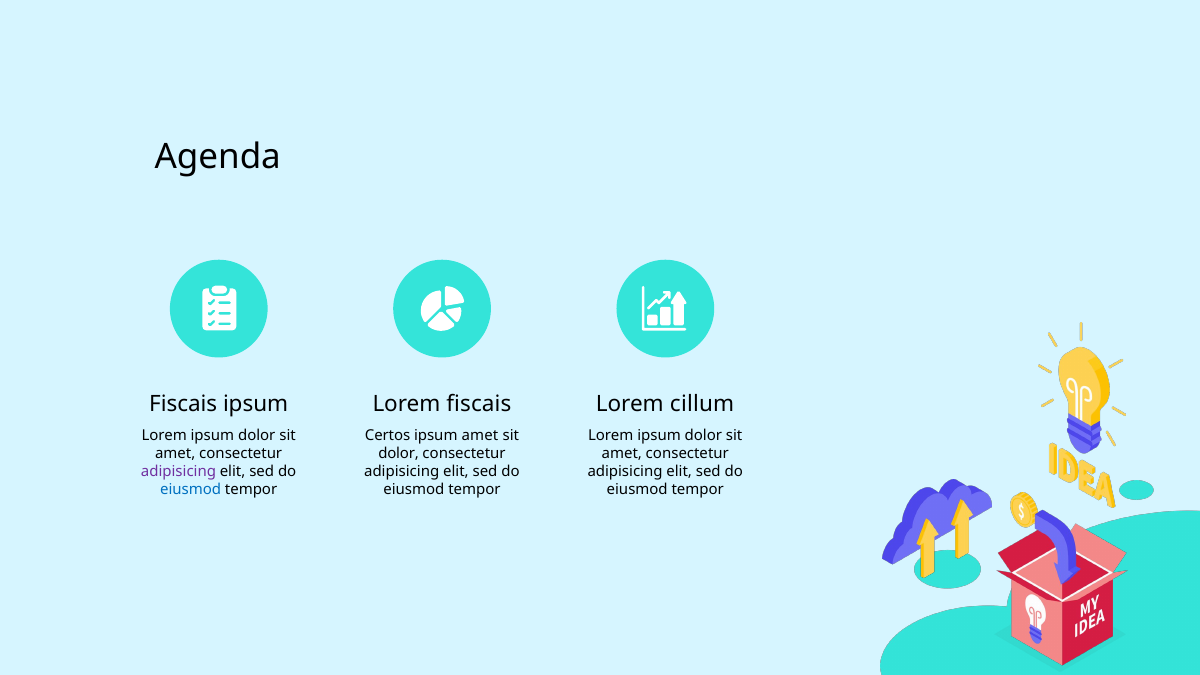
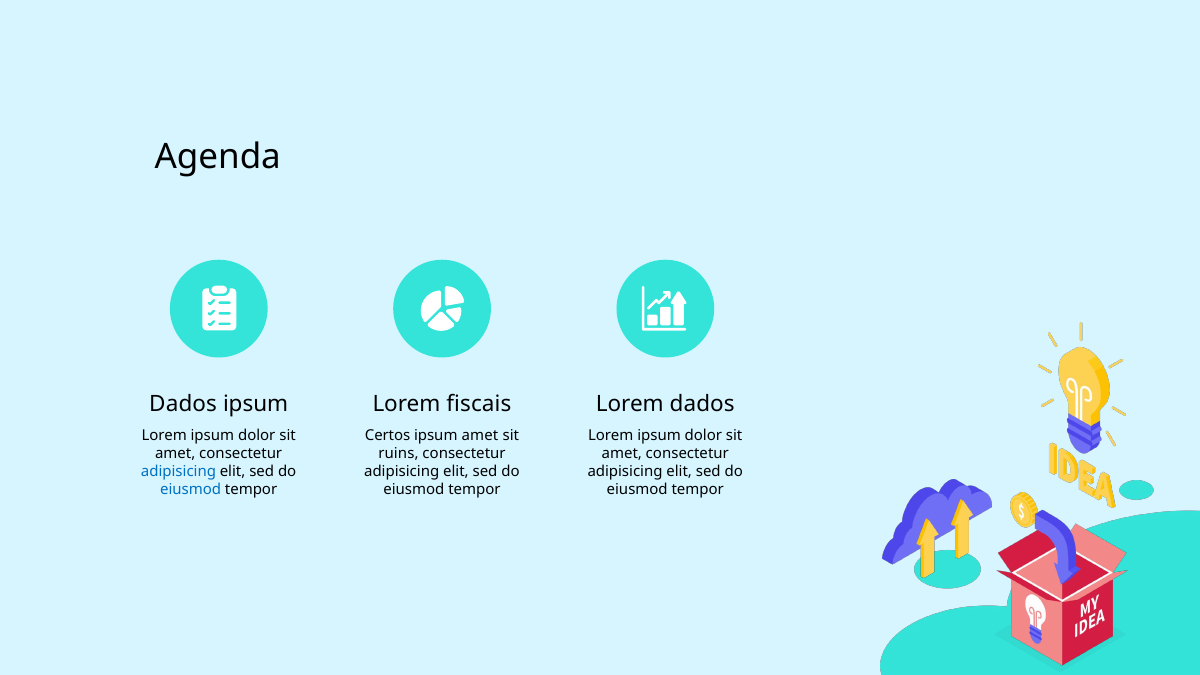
Fiscais at (183, 404): Fiscais -> Dados
Lorem cillum: cillum -> dados
dolor at (399, 454): dolor -> ruins
adipisicing at (178, 472) colour: purple -> blue
